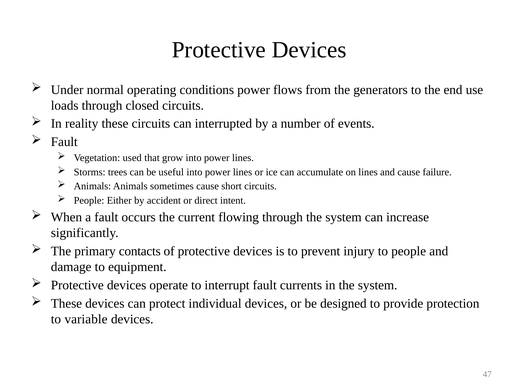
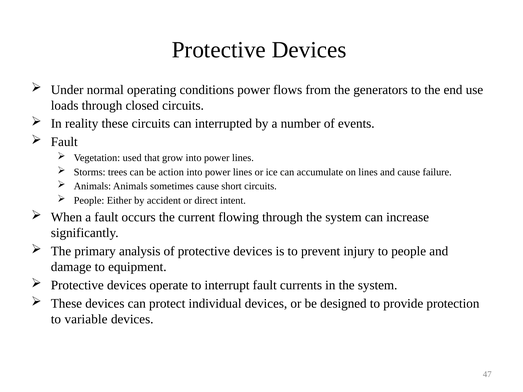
useful: useful -> action
contacts: contacts -> analysis
